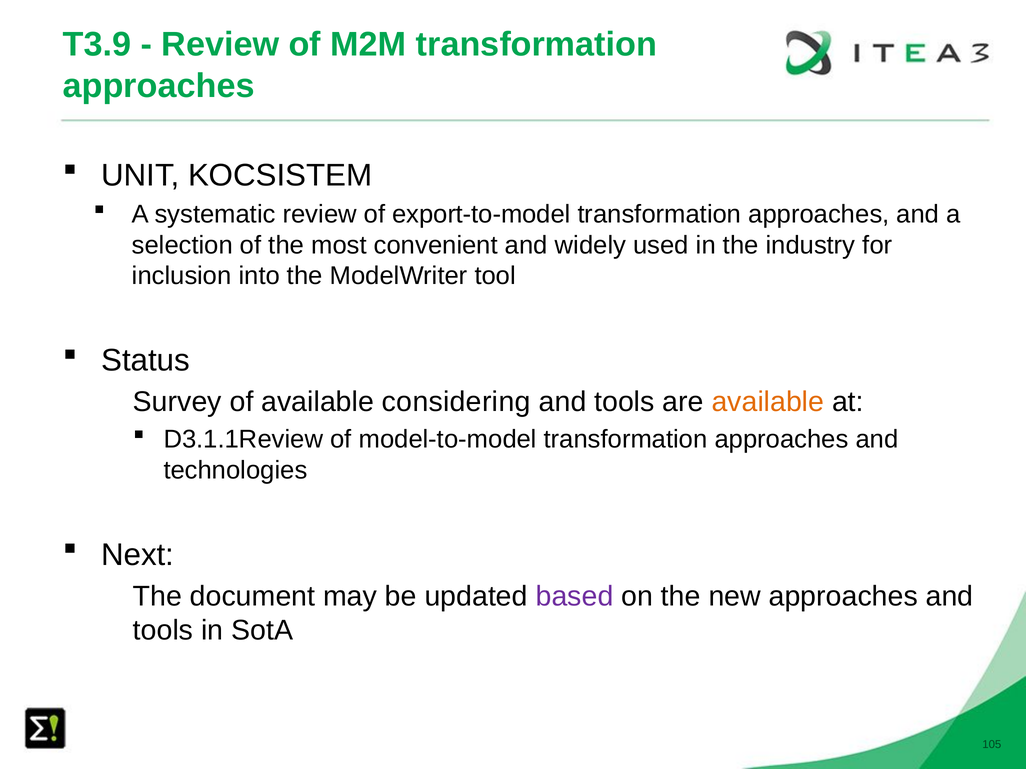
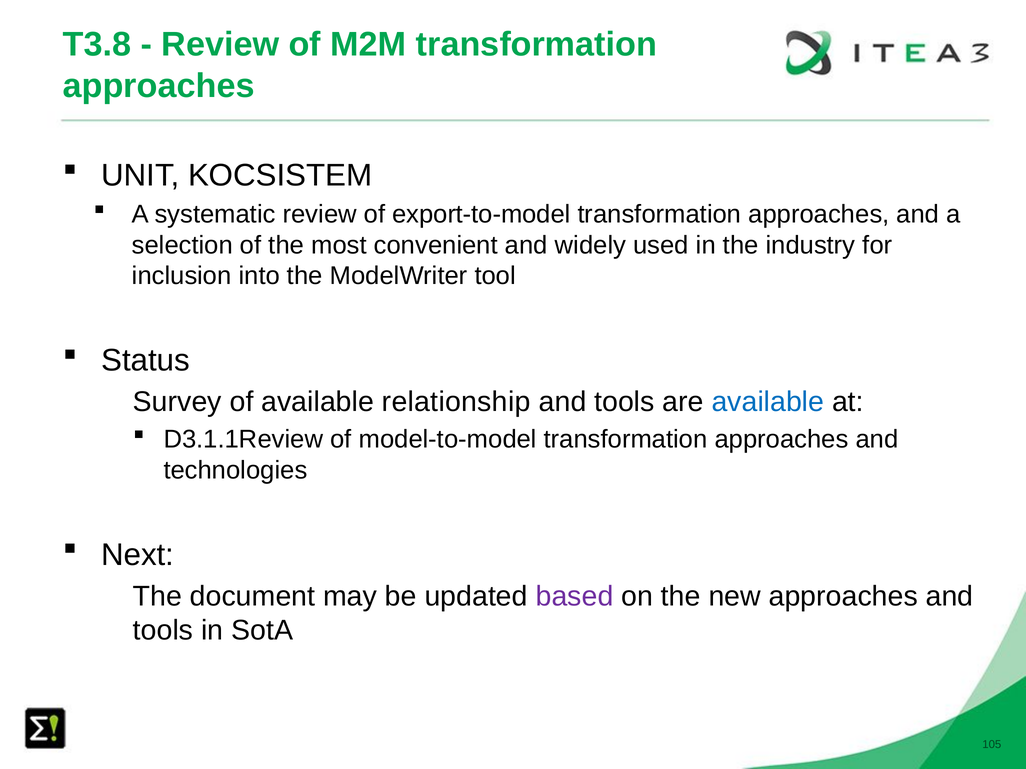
T3.9: T3.9 -> T3.8
considering: considering -> relationship
available at (768, 402) colour: orange -> blue
